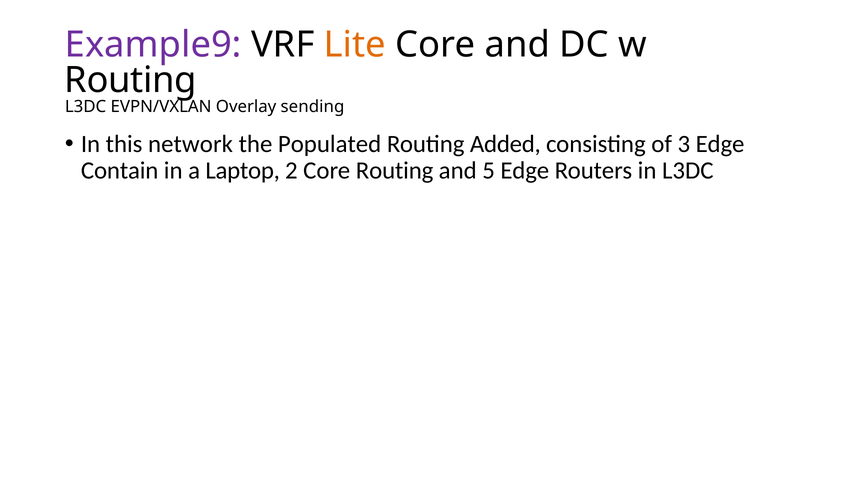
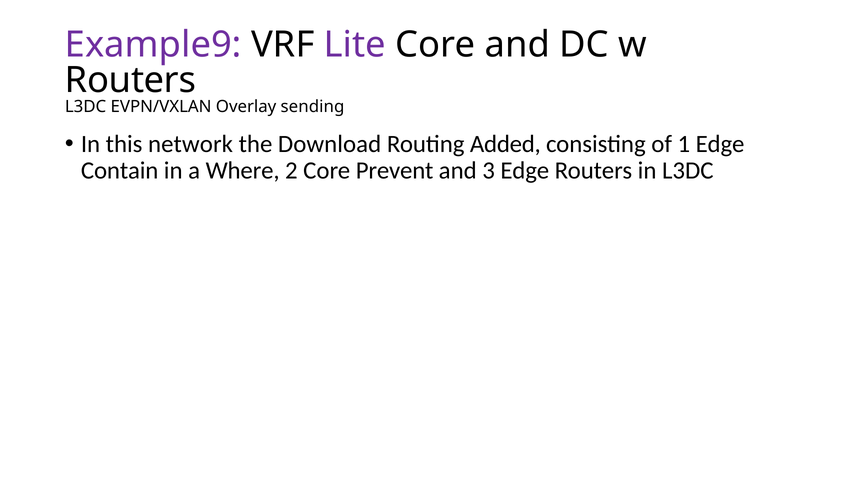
Lite colour: orange -> purple
Routing at (131, 80): Routing -> Routers
Populated: Populated -> Download
3: 3 -> 1
Laptop: Laptop -> Where
Core Routing: Routing -> Prevent
5: 5 -> 3
